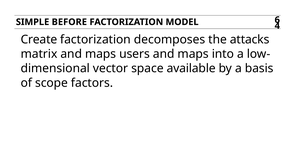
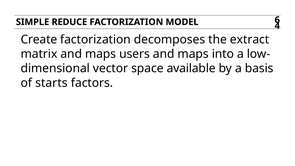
BEFORE: BEFORE -> REDUCE
attacks: attacks -> extract
scope: scope -> starts
